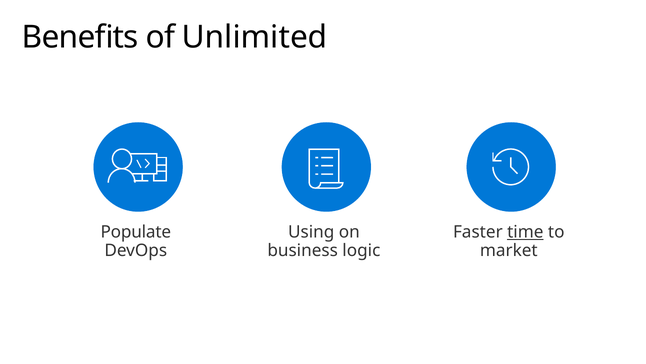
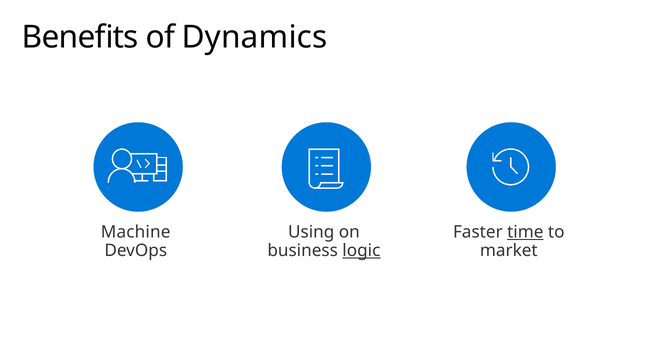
Unlimited: Unlimited -> Dynamics
Populate: Populate -> Machine
logic underline: none -> present
